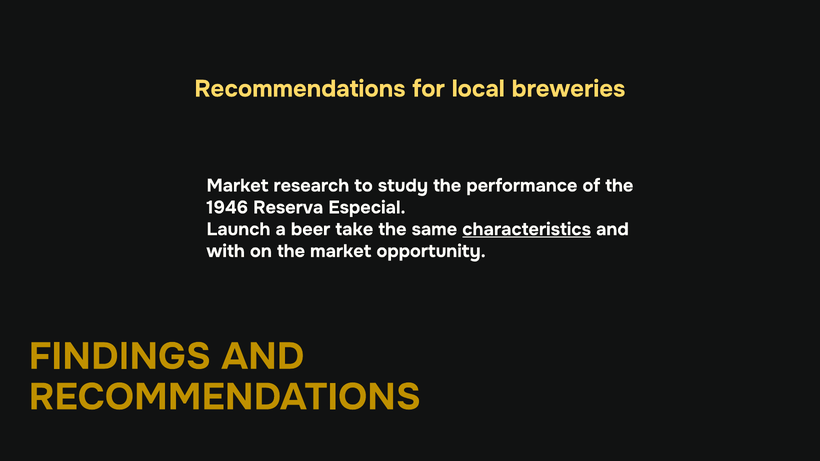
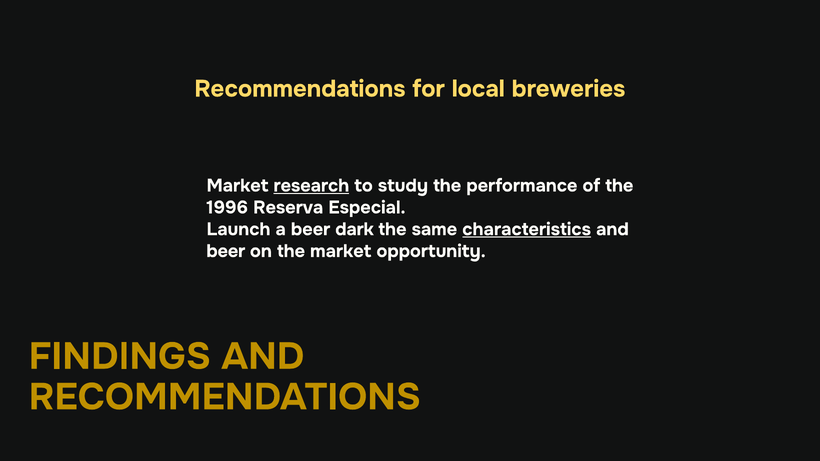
research underline: none -> present
1946: 1946 -> 1996
take: take -> dark
with at (226, 251): with -> beer
